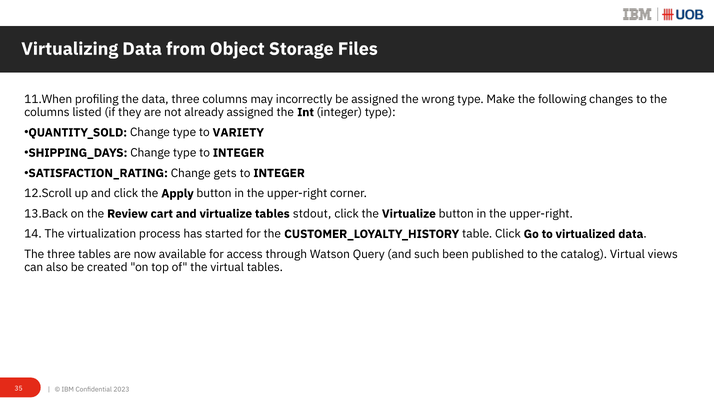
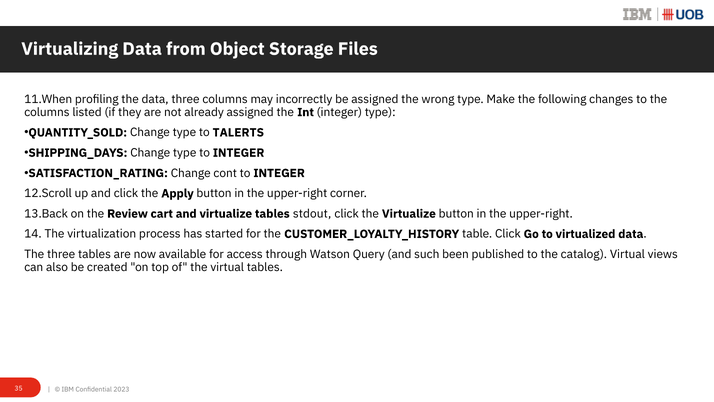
VARIETY: VARIETY -> TALERTS
gets: gets -> cont
